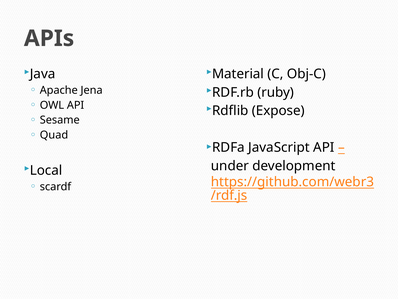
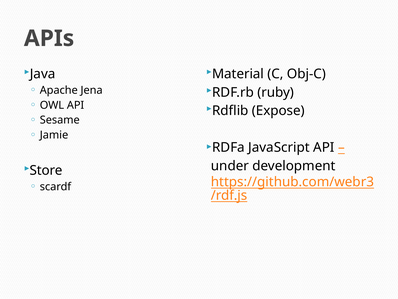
Quad: Quad -> Jamie
Local: Local -> Store
